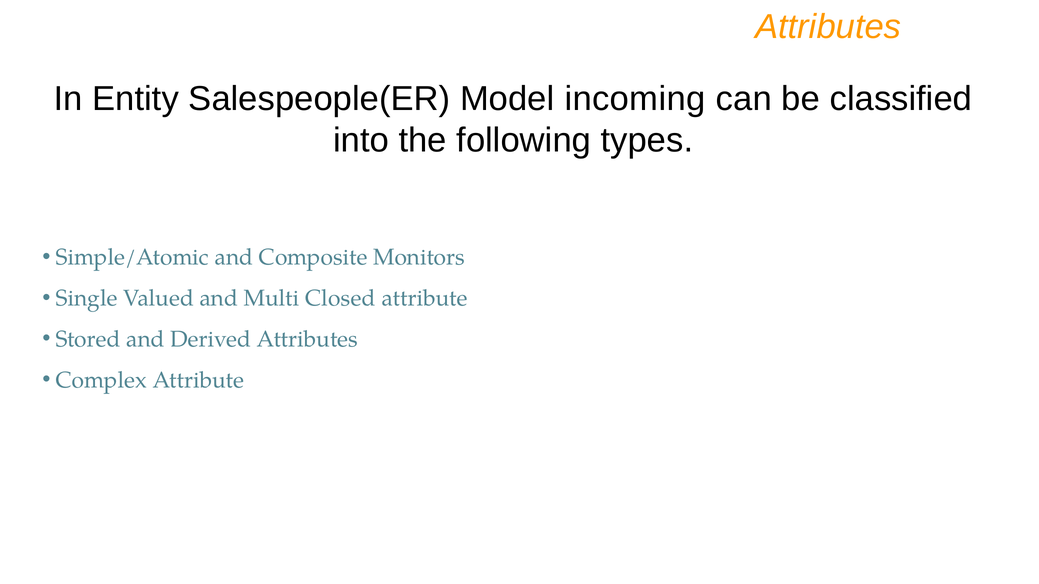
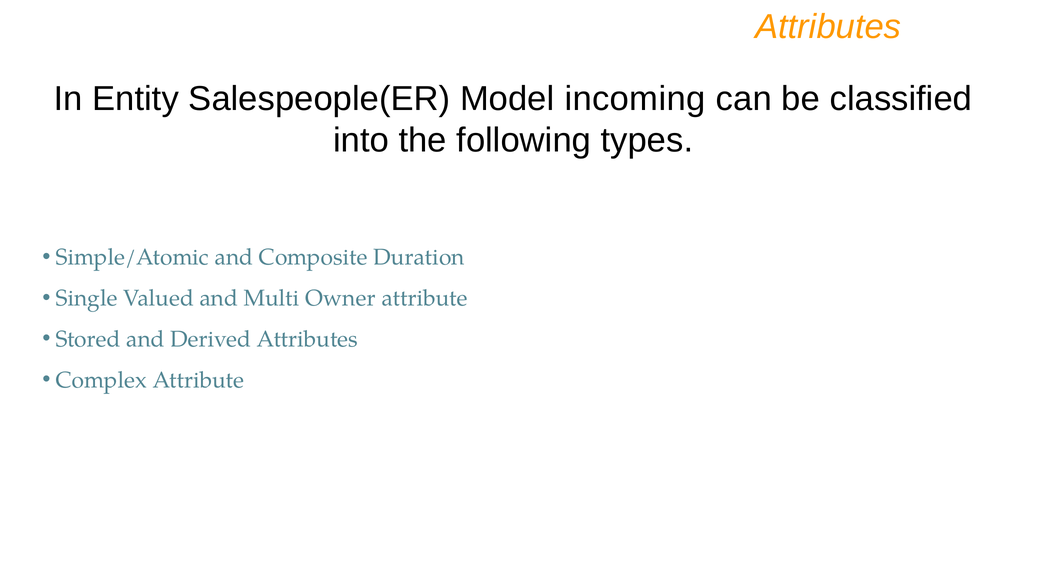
Monitors: Monitors -> Duration
Closed: Closed -> Owner
